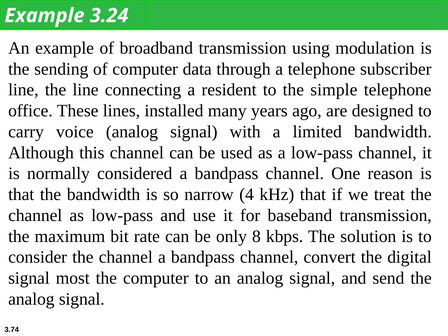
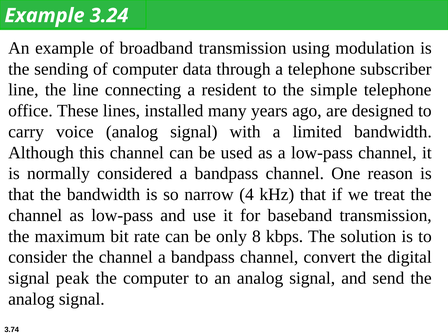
most: most -> peak
